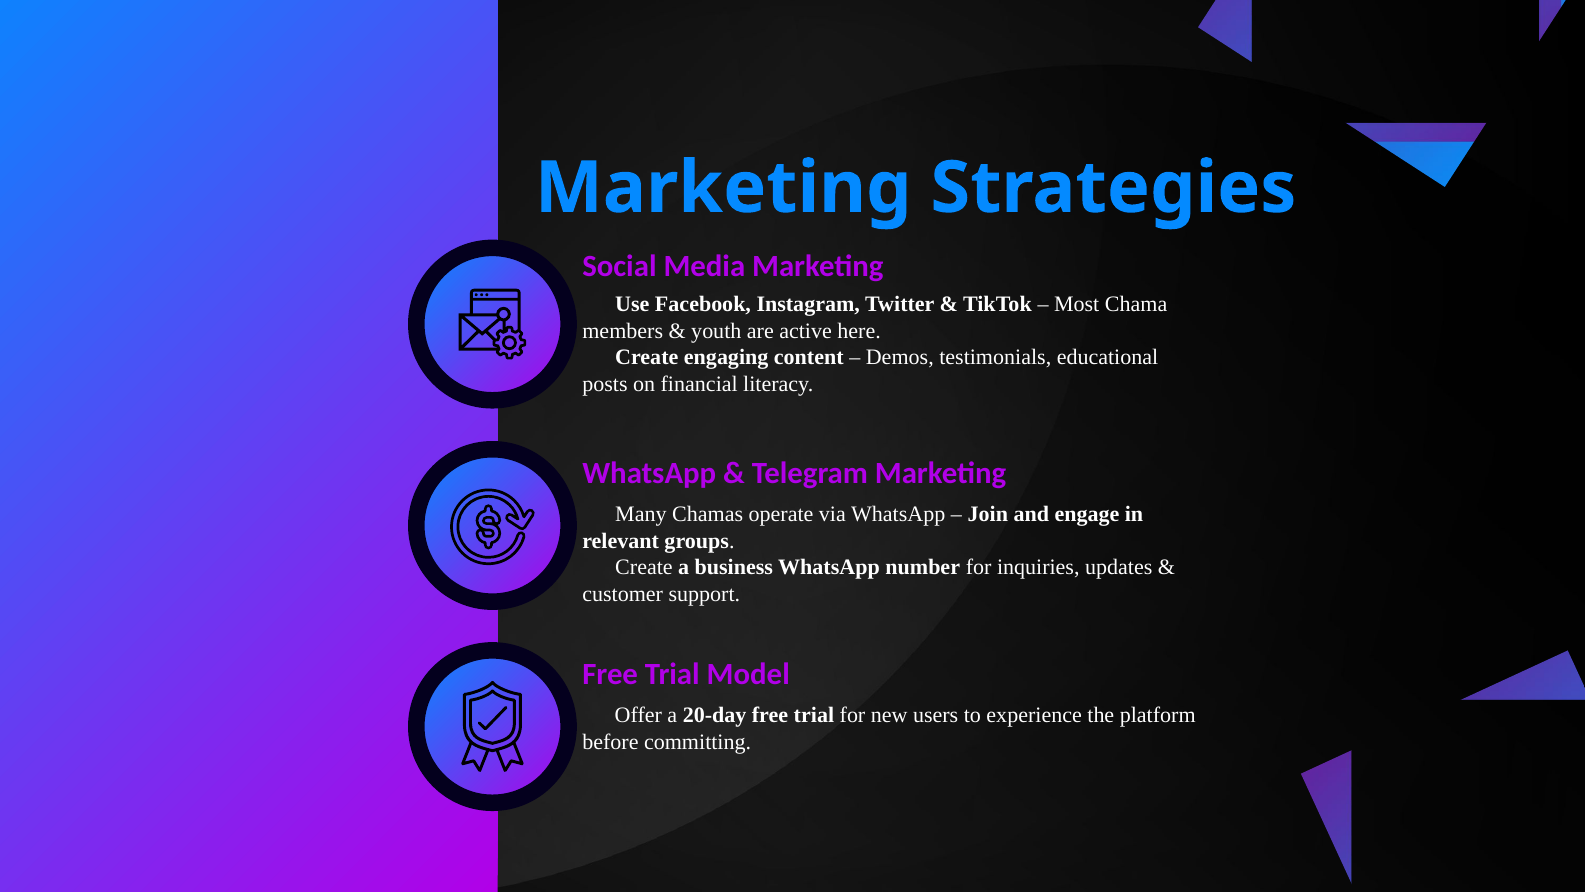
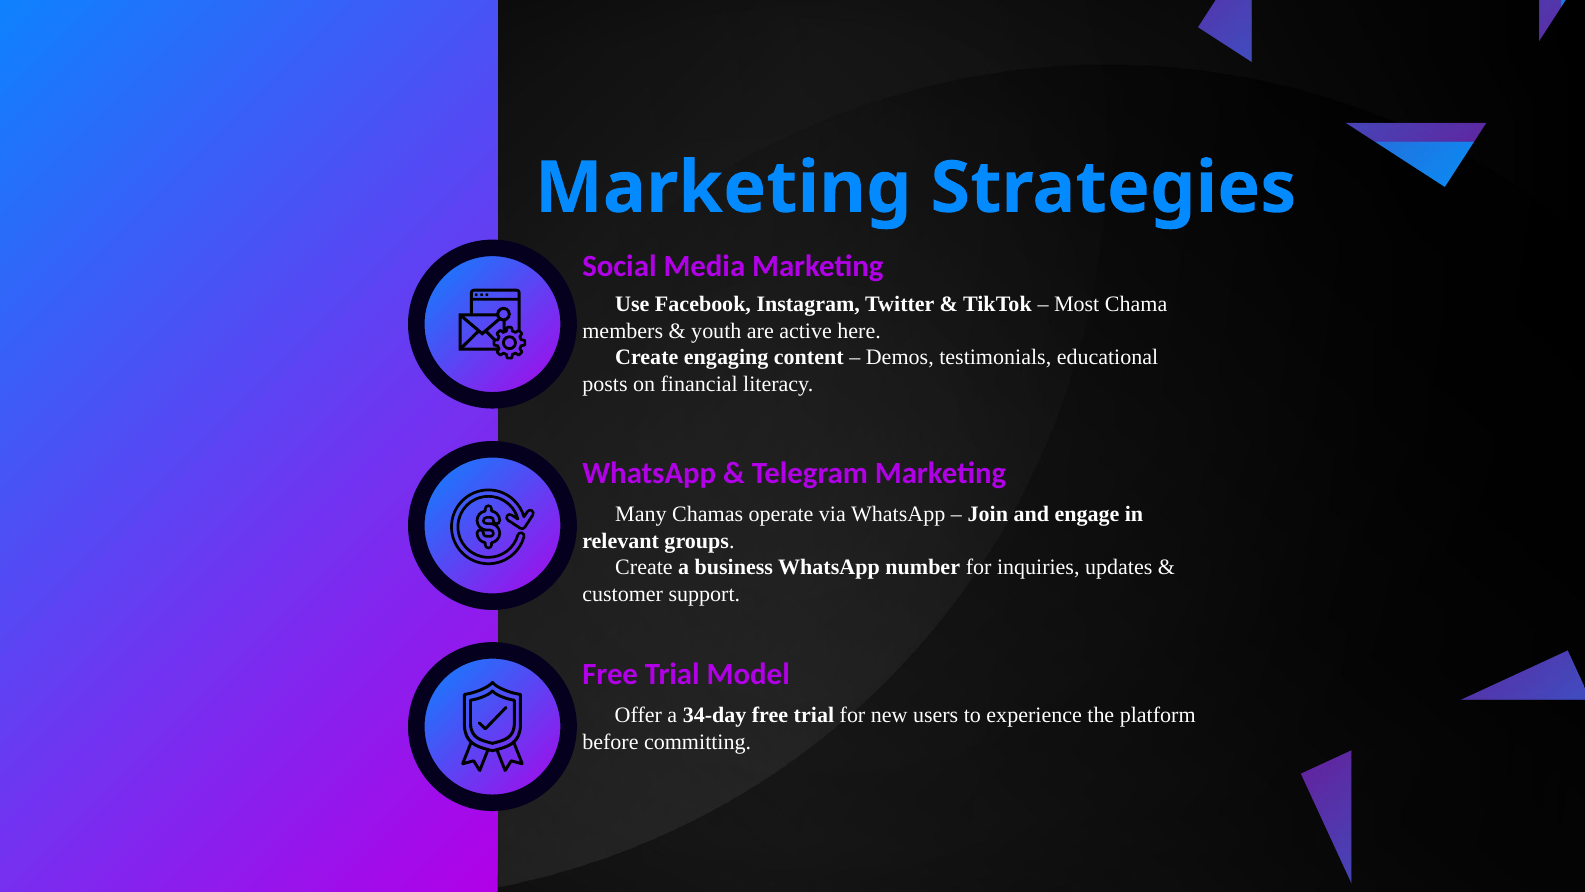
20-day: 20-day -> 34-day
